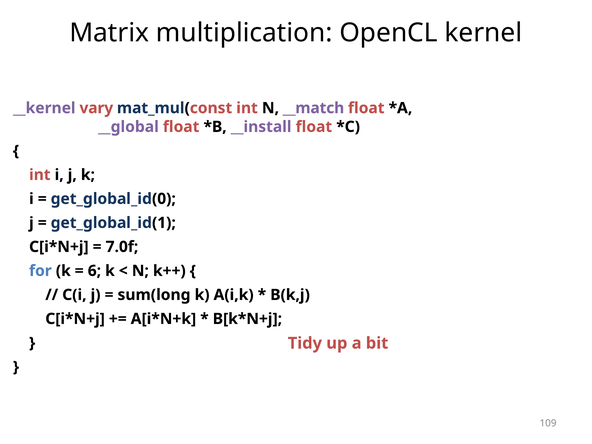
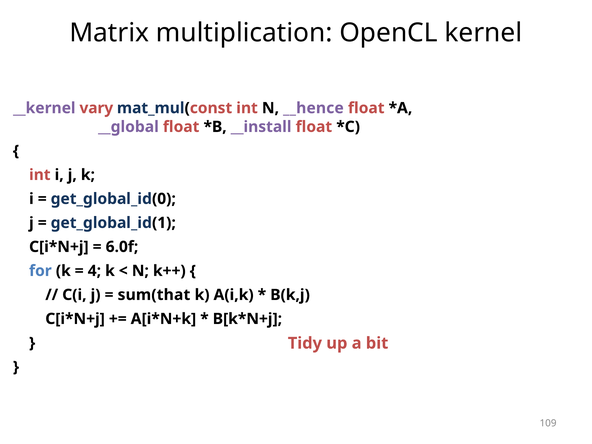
__match: __match -> __hence
7.0f: 7.0f -> 6.0f
6: 6 -> 4
sum(long: sum(long -> sum(that
